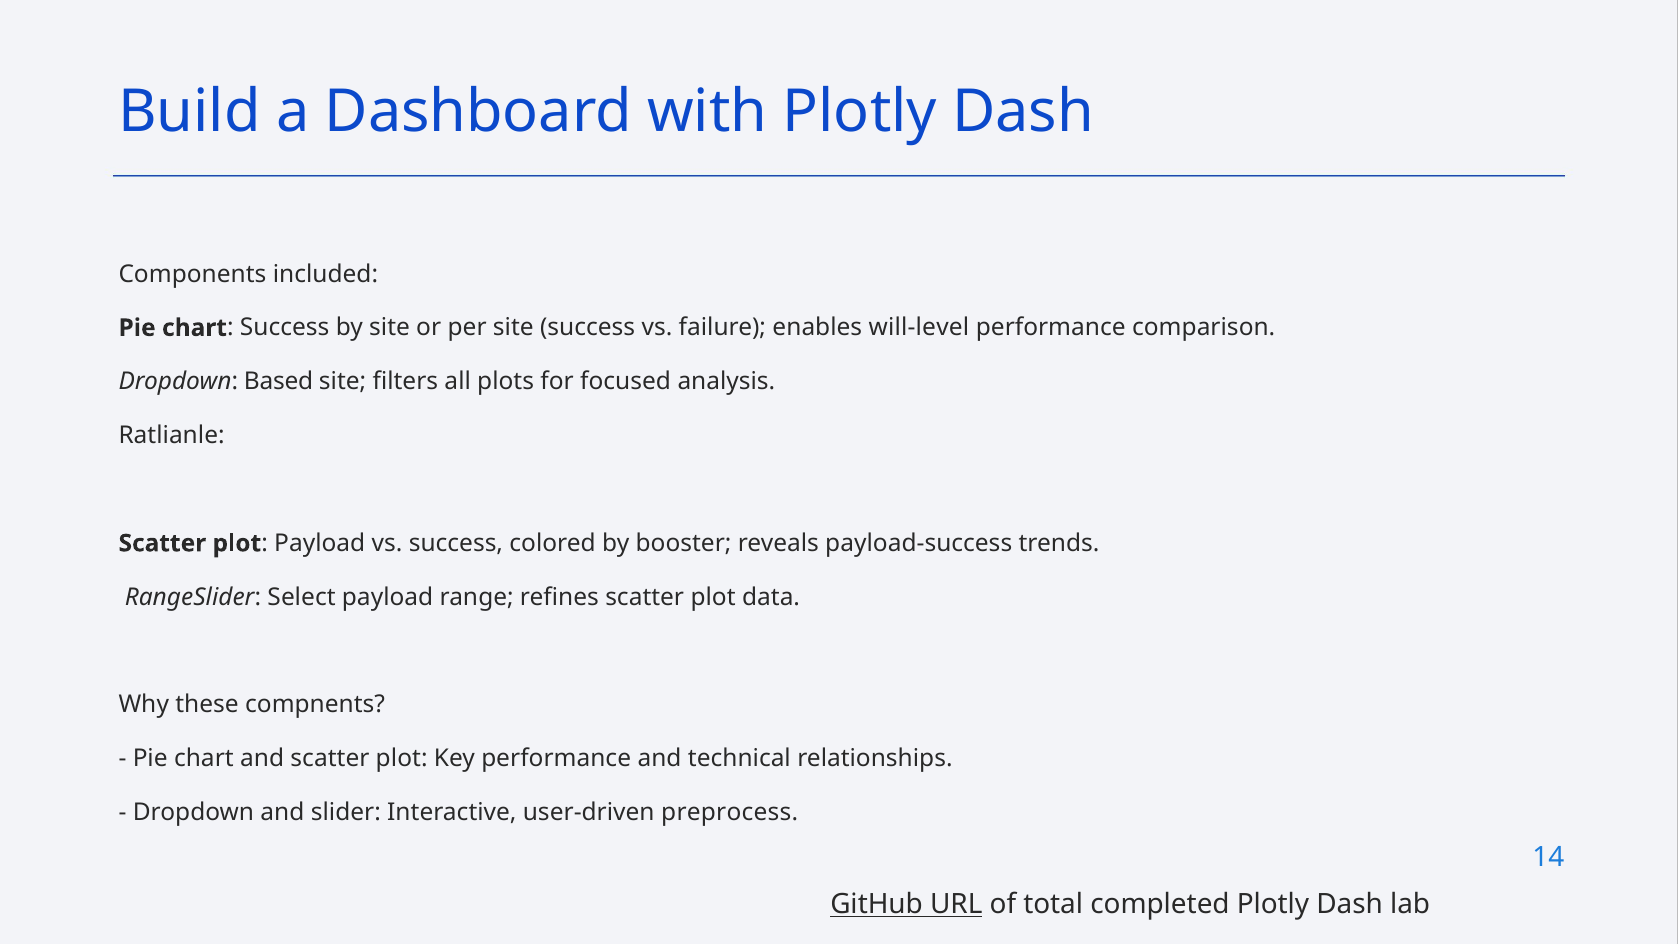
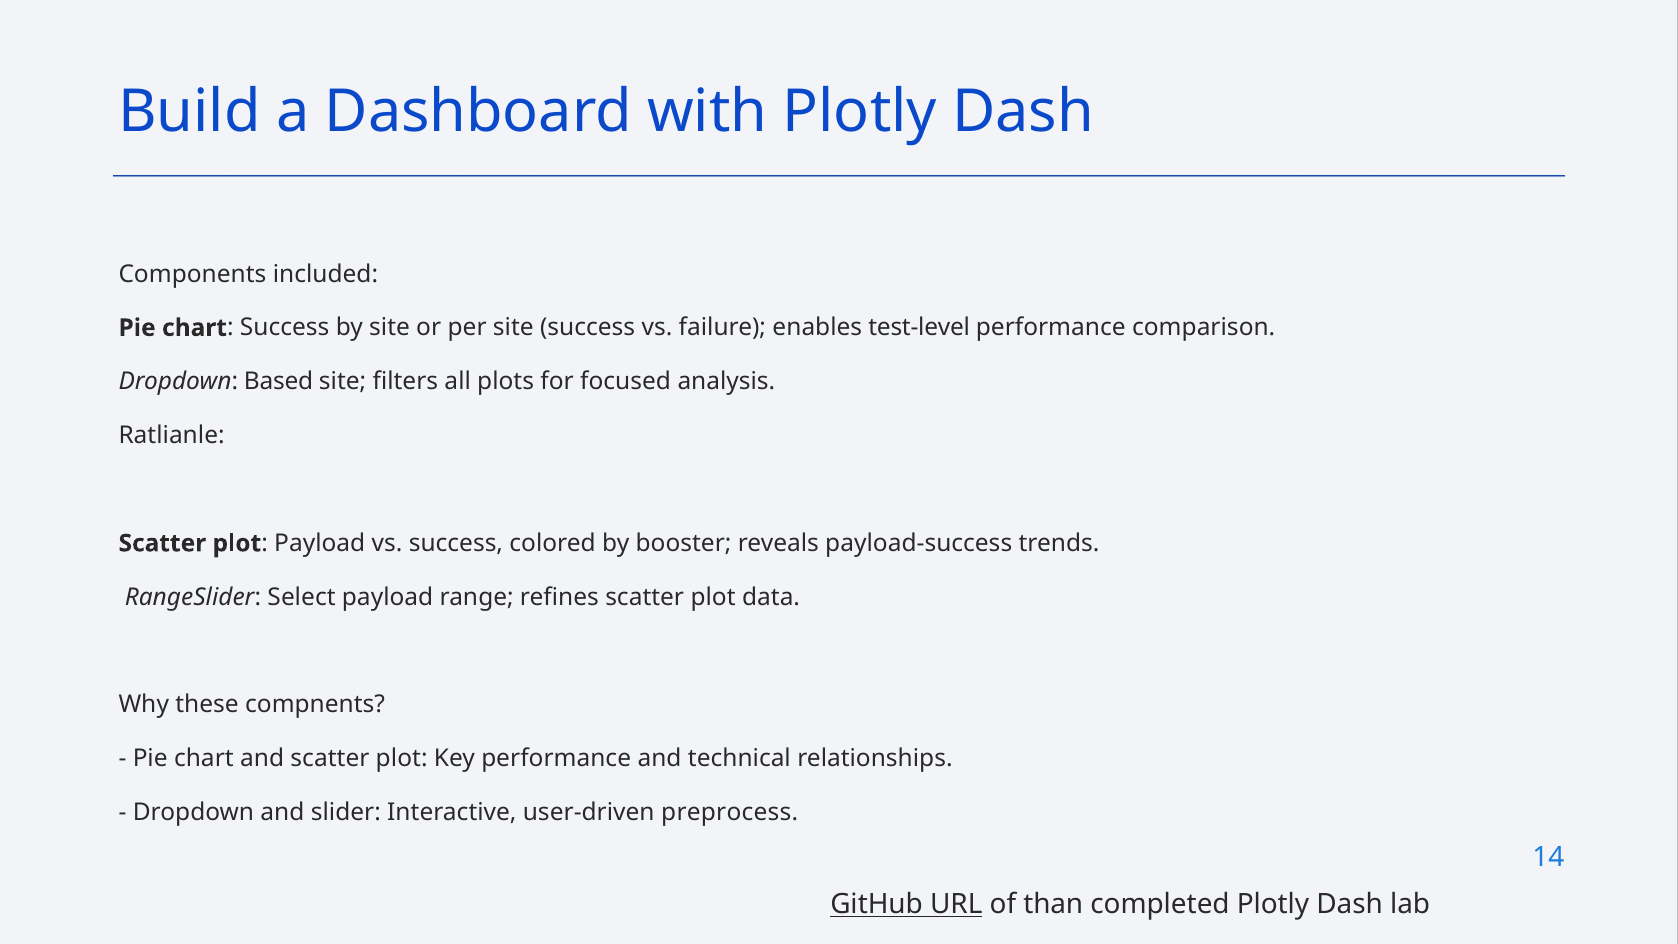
will-level: will-level -> test-level
total: total -> than
